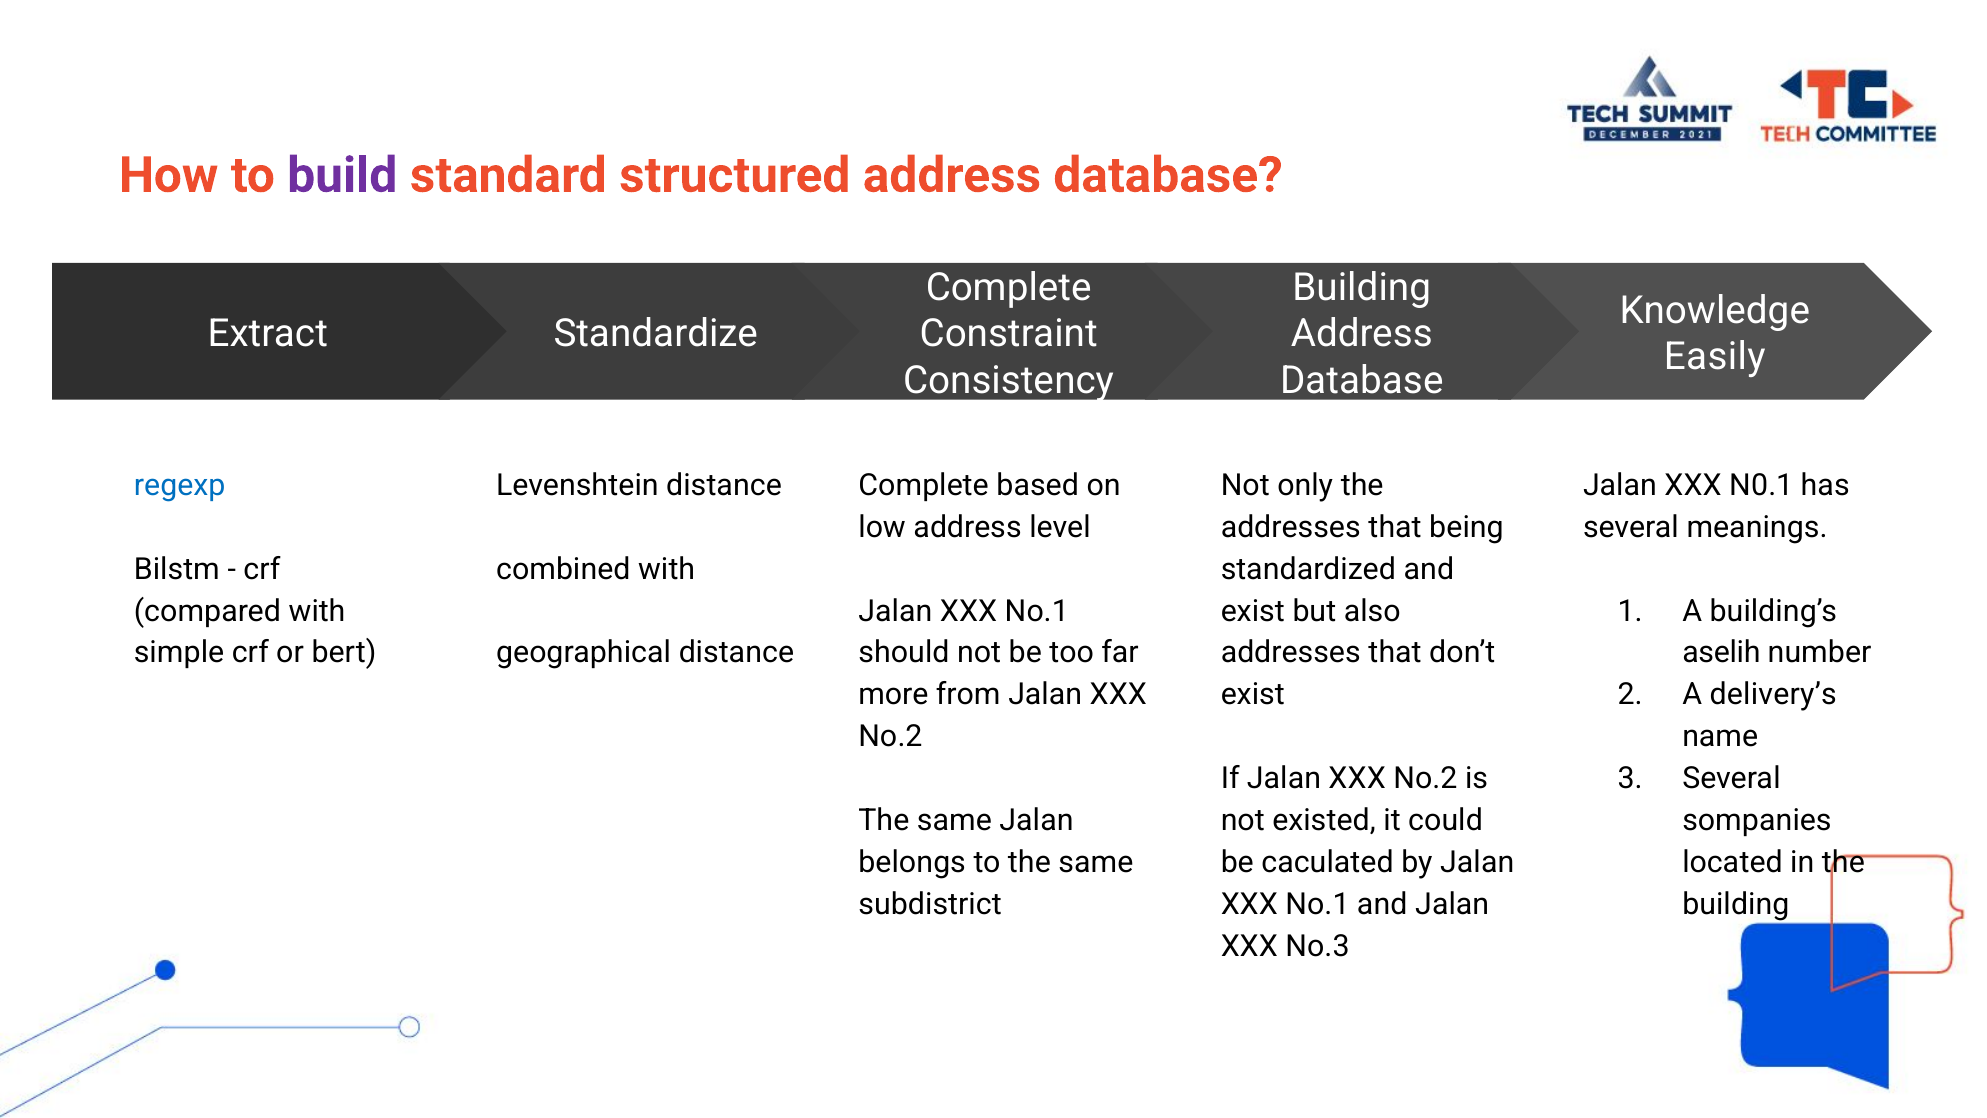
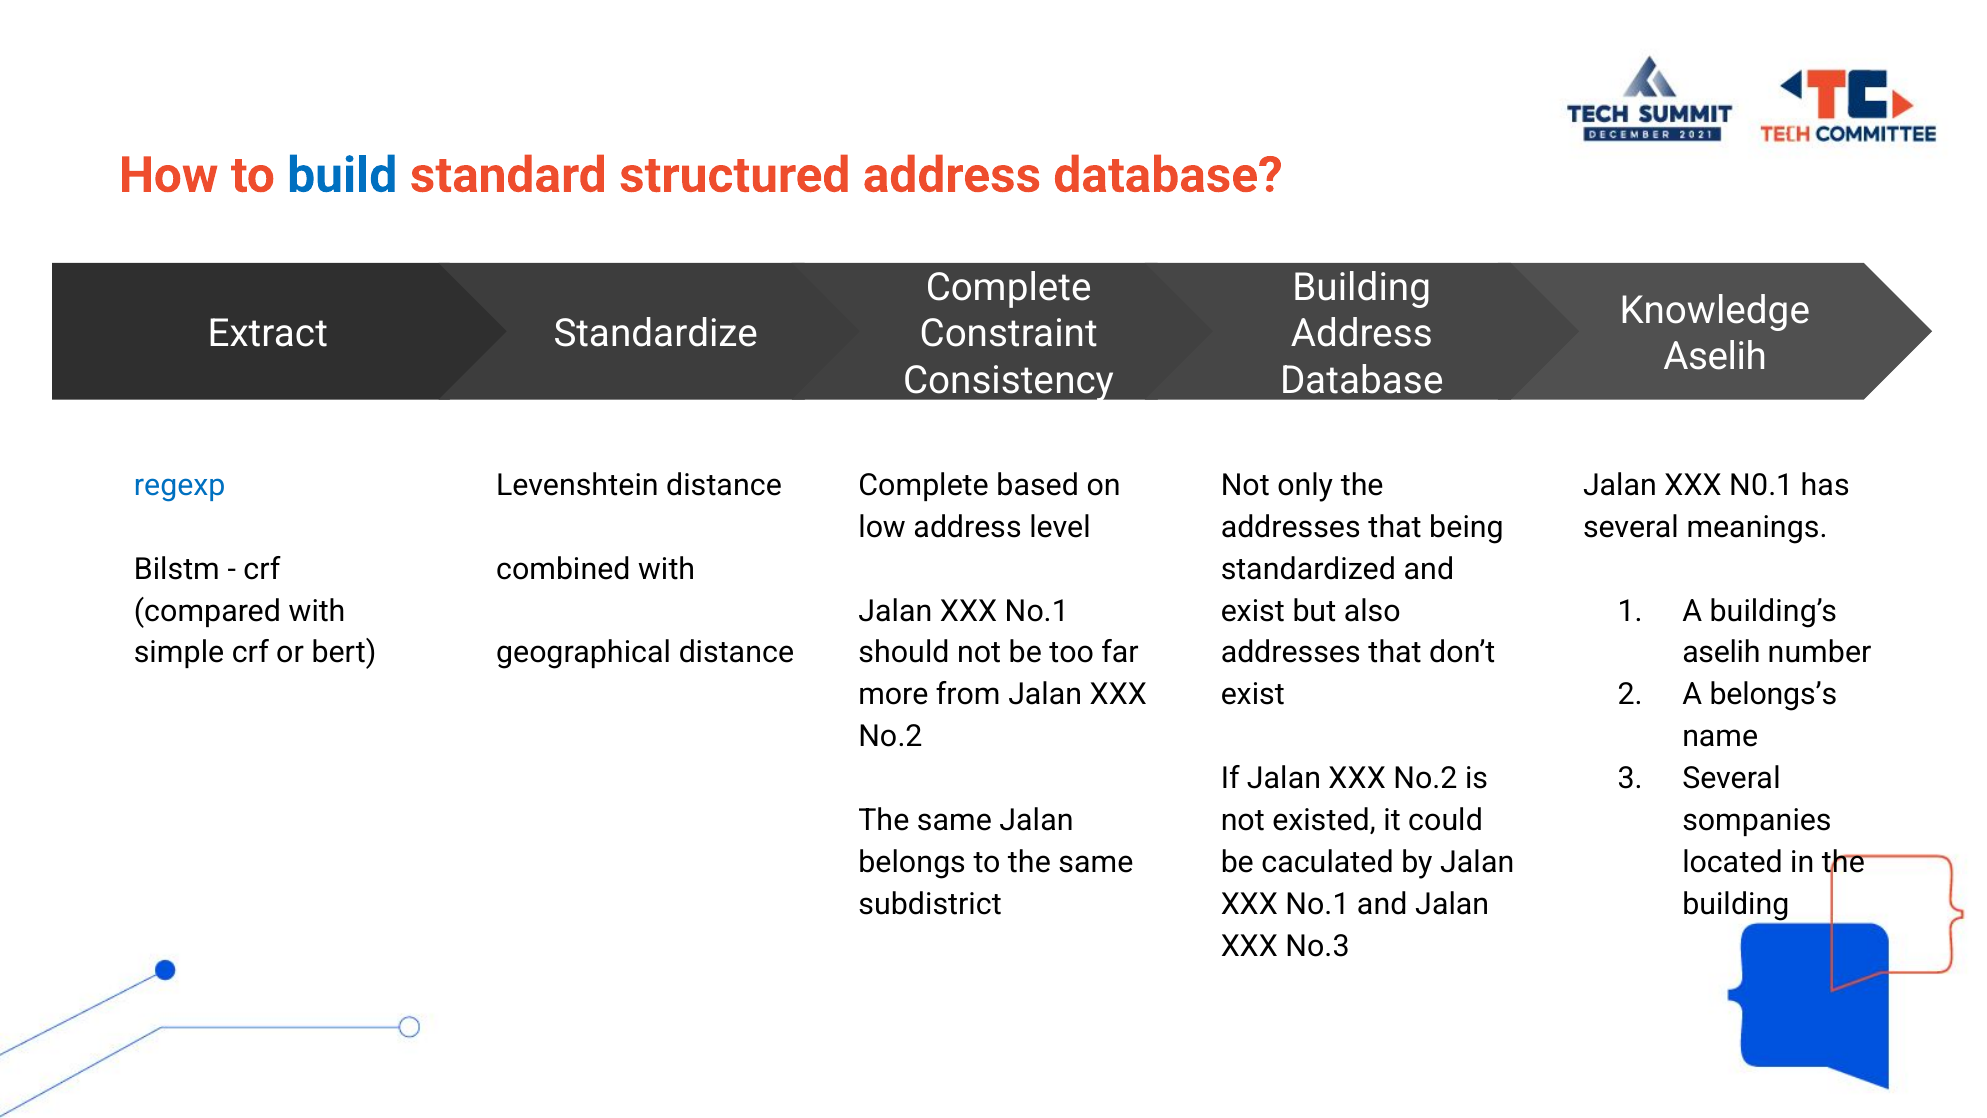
build colour: purple -> blue
Easily at (1715, 357): Easily -> Aselih
delivery’s: delivery’s -> belongs’s
